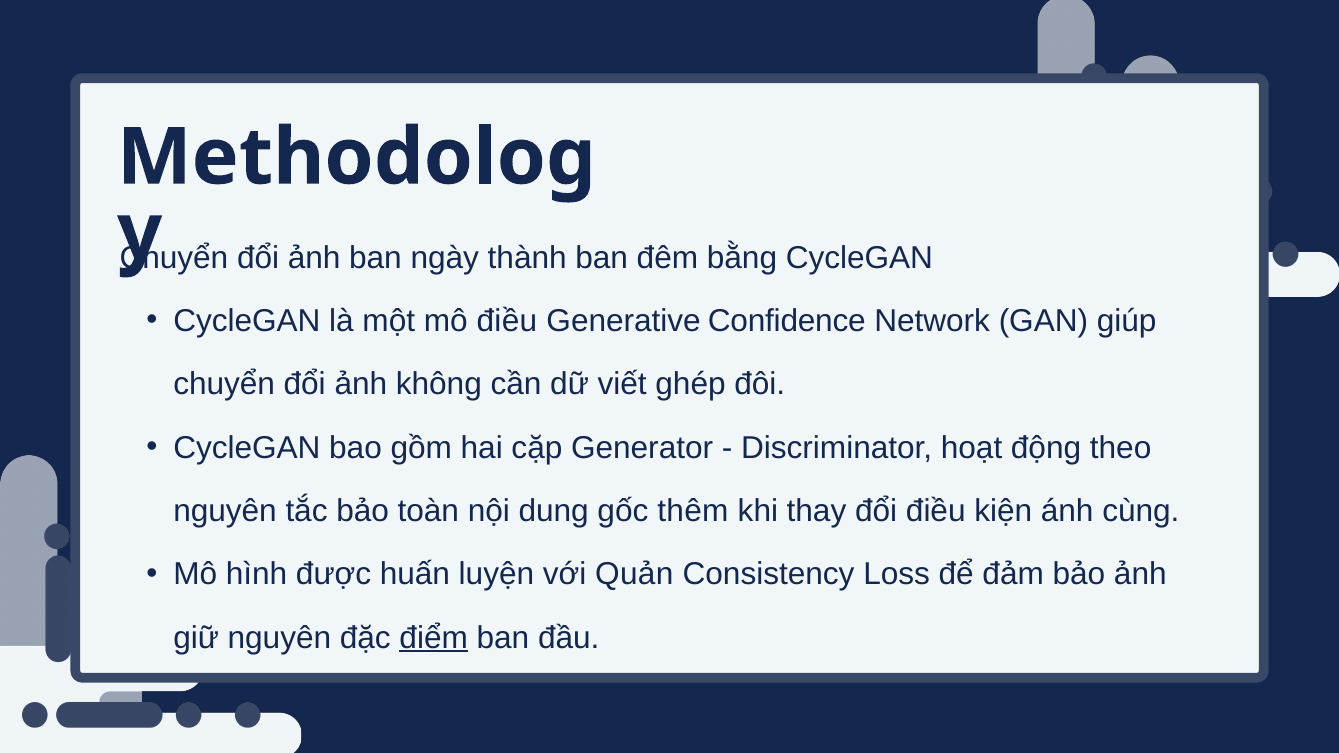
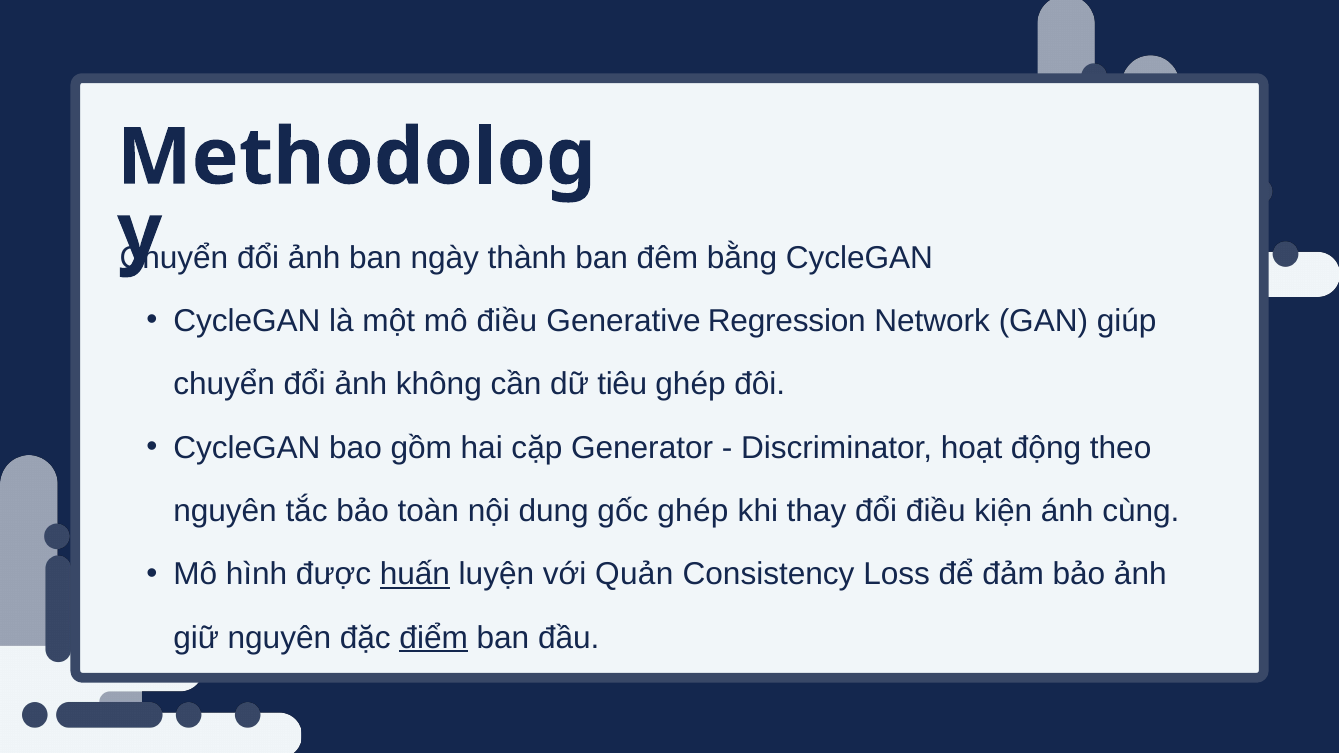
Confidence: Confidence -> Regression
viết: viết -> tiêu
gốc thêm: thêm -> ghép
huấn underline: none -> present
